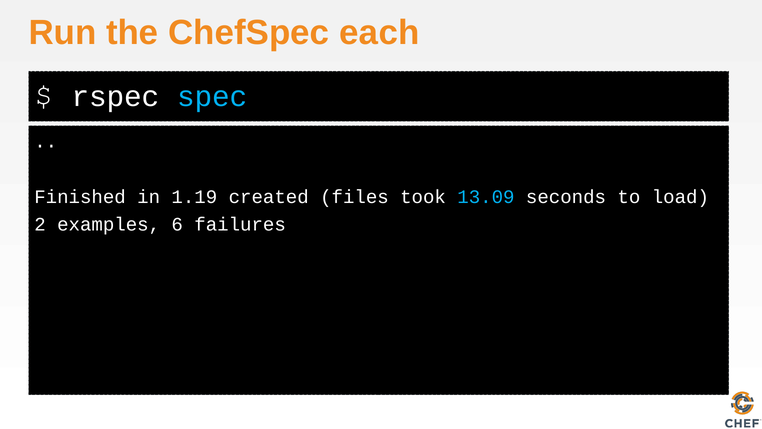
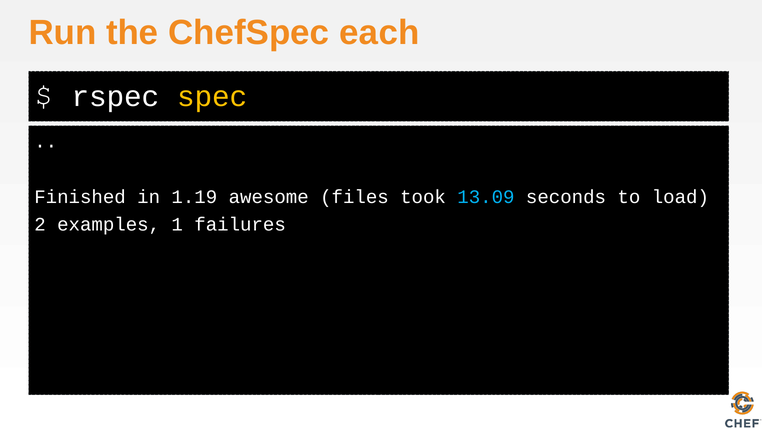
spec colour: light blue -> yellow
created: created -> awesome
6: 6 -> 1
